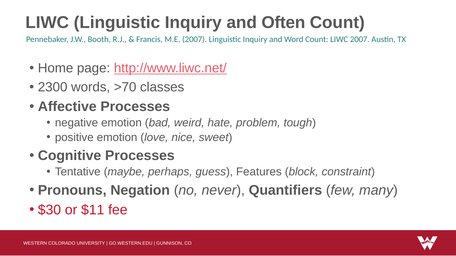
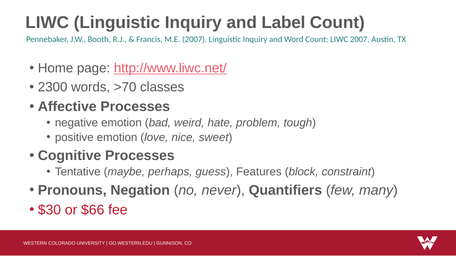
Often: Often -> Label
$11: $11 -> $66
